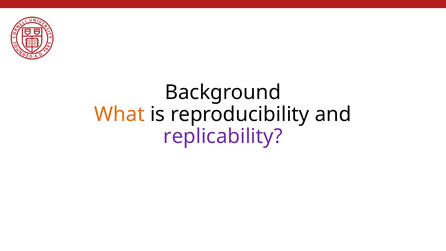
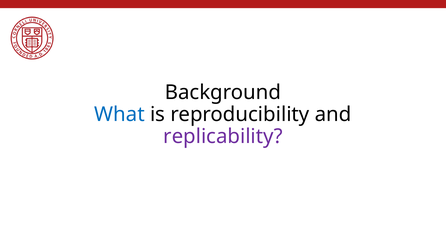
What colour: orange -> blue
